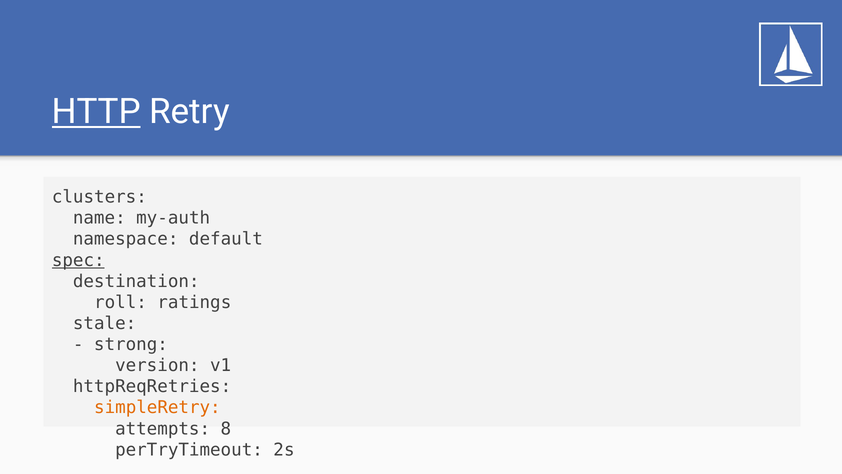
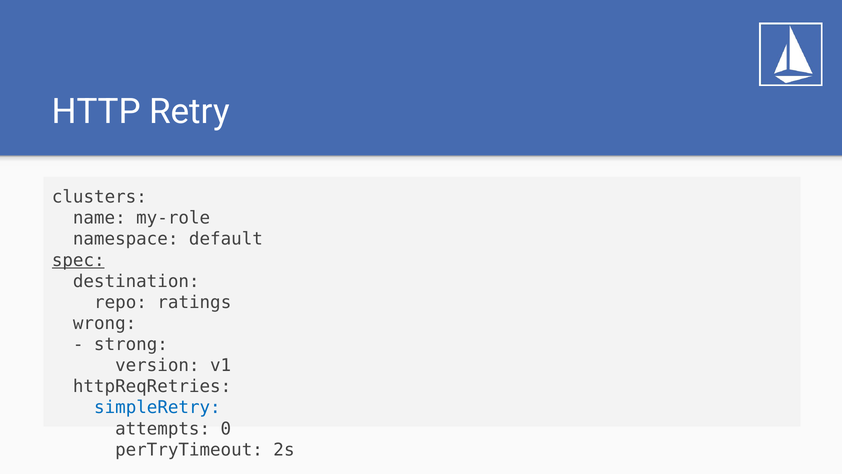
HTTP underline: present -> none
my-auth: my-auth -> my-role
roll: roll -> repo
stale: stale -> wrong
simpleRetry colour: orange -> blue
8: 8 -> 0
